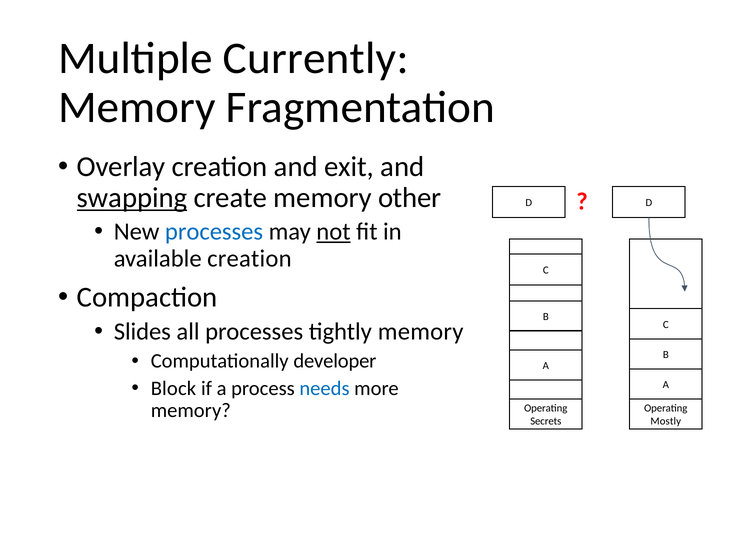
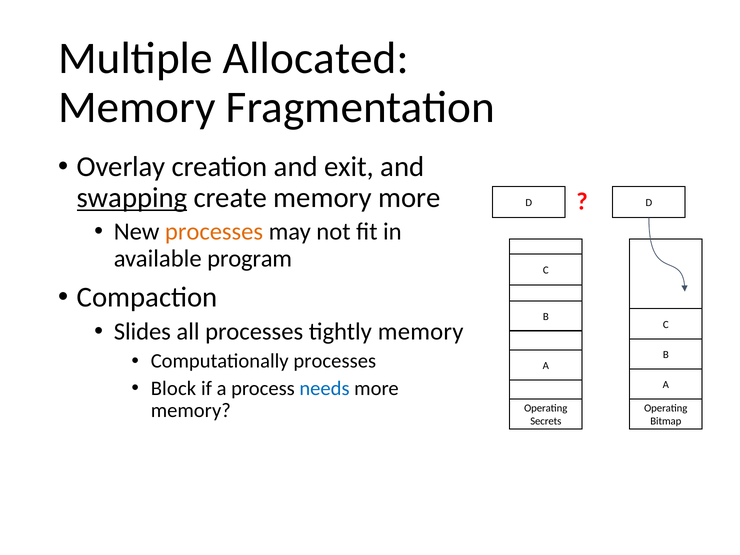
Currently: Currently -> Allocated
memory other: other -> more
processes at (214, 232) colour: blue -> orange
not underline: present -> none
available creation: creation -> program
Computationally developer: developer -> processes
Mostly: Mostly -> Bitmap
